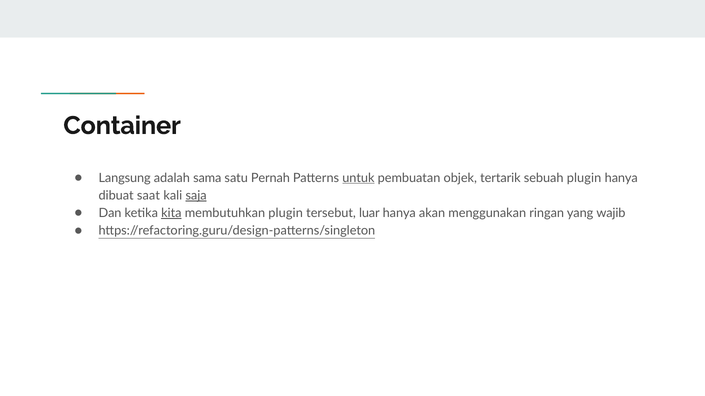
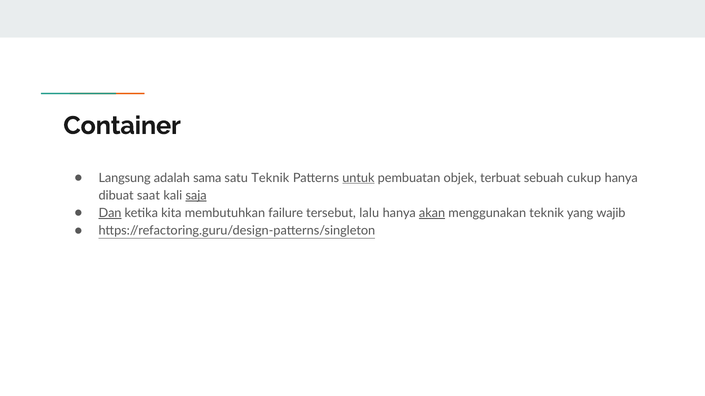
satu Pernah: Pernah -> Teknik
tertarik: tertarik -> terbuat
sebuah plugin: plugin -> cukup
Dan underline: none -> present
kita underline: present -> none
membutuhkan plugin: plugin -> failure
luar: luar -> lalu
akan underline: none -> present
menggunakan ringan: ringan -> teknik
